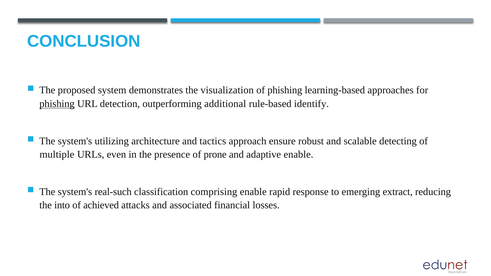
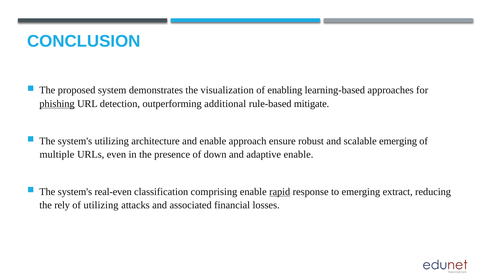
of phishing: phishing -> enabling
identify: identify -> mitigate
and tactics: tactics -> enable
scalable detecting: detecting -> emerging
prone: prone -> down
real-such: real-such -> real-even
rapid underline: none -> present
into: into -> rely
of achieved: achieved -> utilizing
